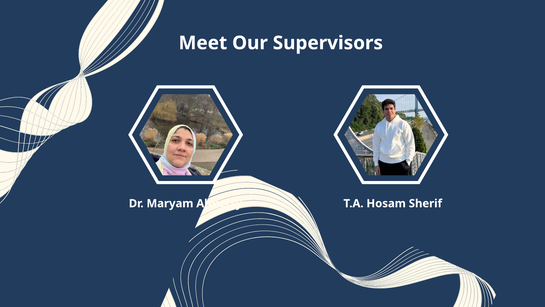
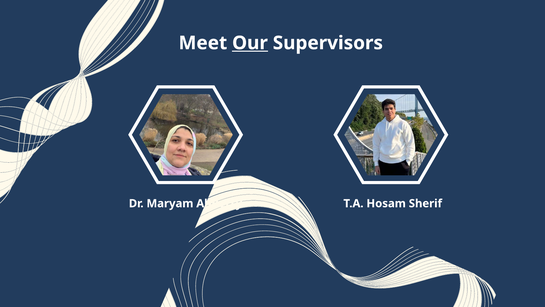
Our underline: none -> present
